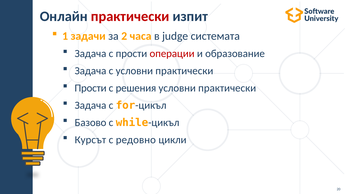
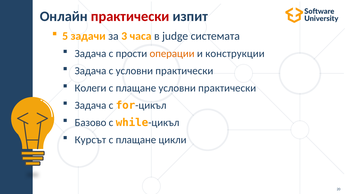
1: 1 -> 5
2: 2 -> 3
операции colour: red -> orange
образование: образование -> конструкции
Прости at (91, 88): Прости -> Колеги
решения at (136, 88): решения -> плащане
редовно at (136, 140): редовно -> плащане
